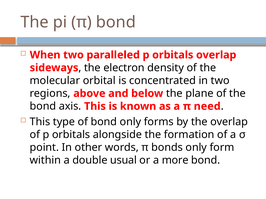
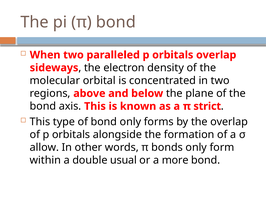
need: need -> strict
point: point -> allow
